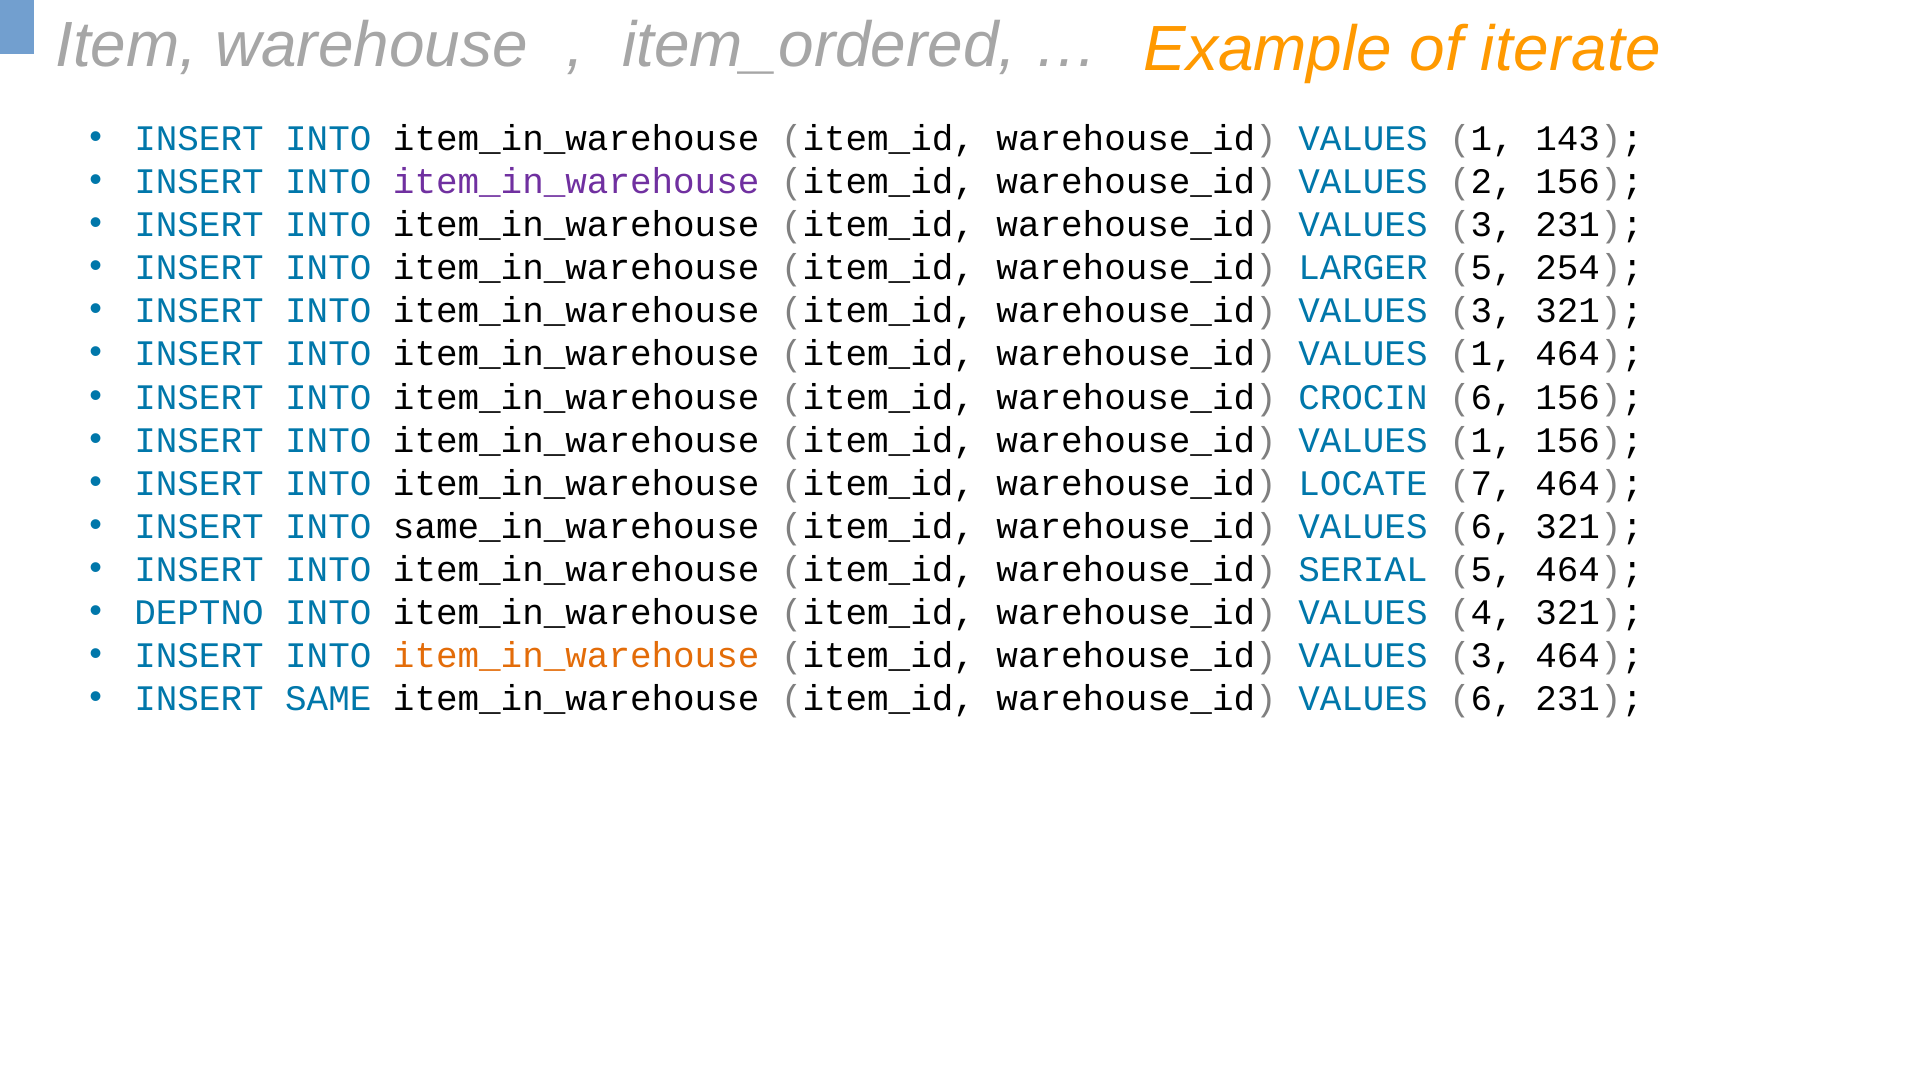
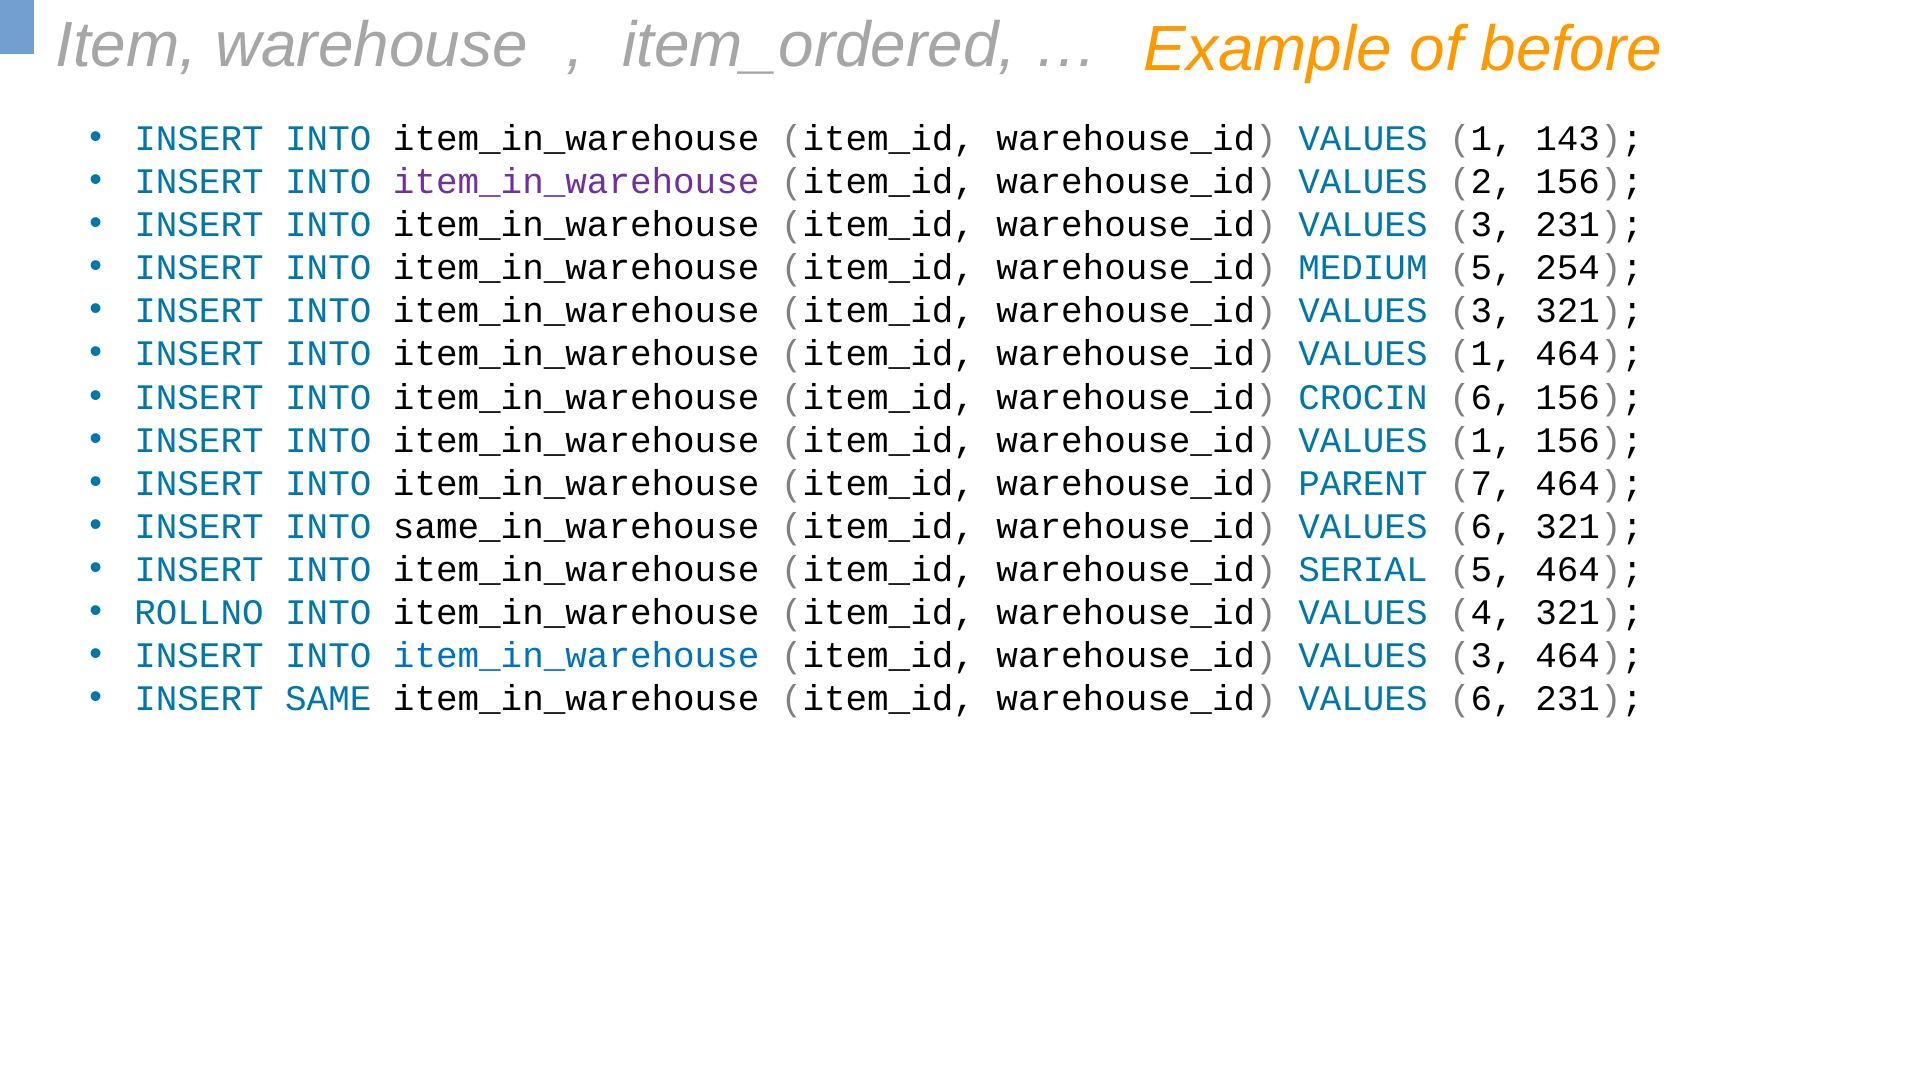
iterate: iterate -> before
LARGER: LARGER -> MEDIUM
LOCATE: LOCATE -> PARENT
DEPTNO: DEPTNO -> ROLLNO
item_in_warehouse at (576, 656) colour: orange -> blue
